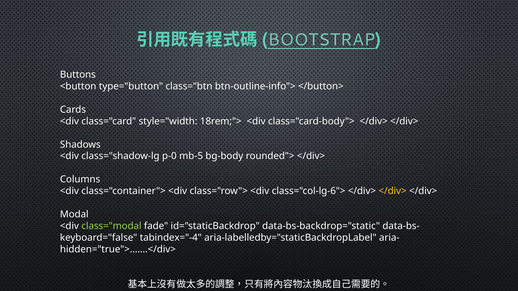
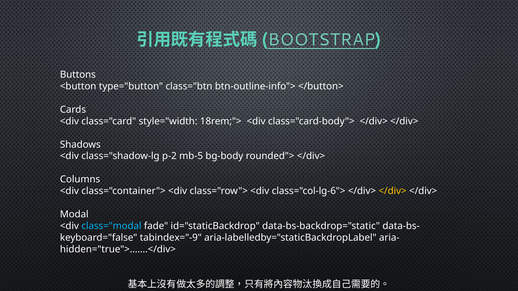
p-0: p-0 -> p-2
class="modal colour: light green -> light blue
tabindex="-4: tabindex="-4 -> tabindex="-9
